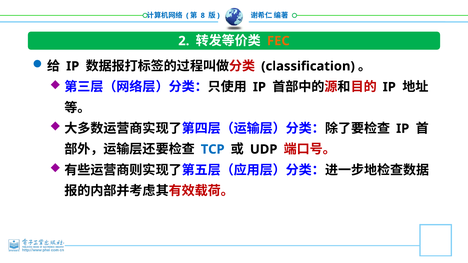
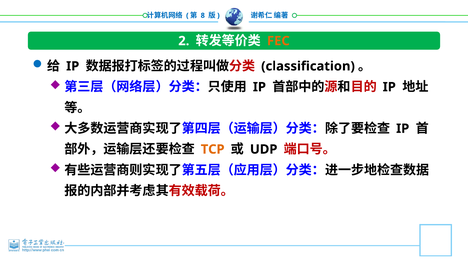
TCP colour: blue -> orange
